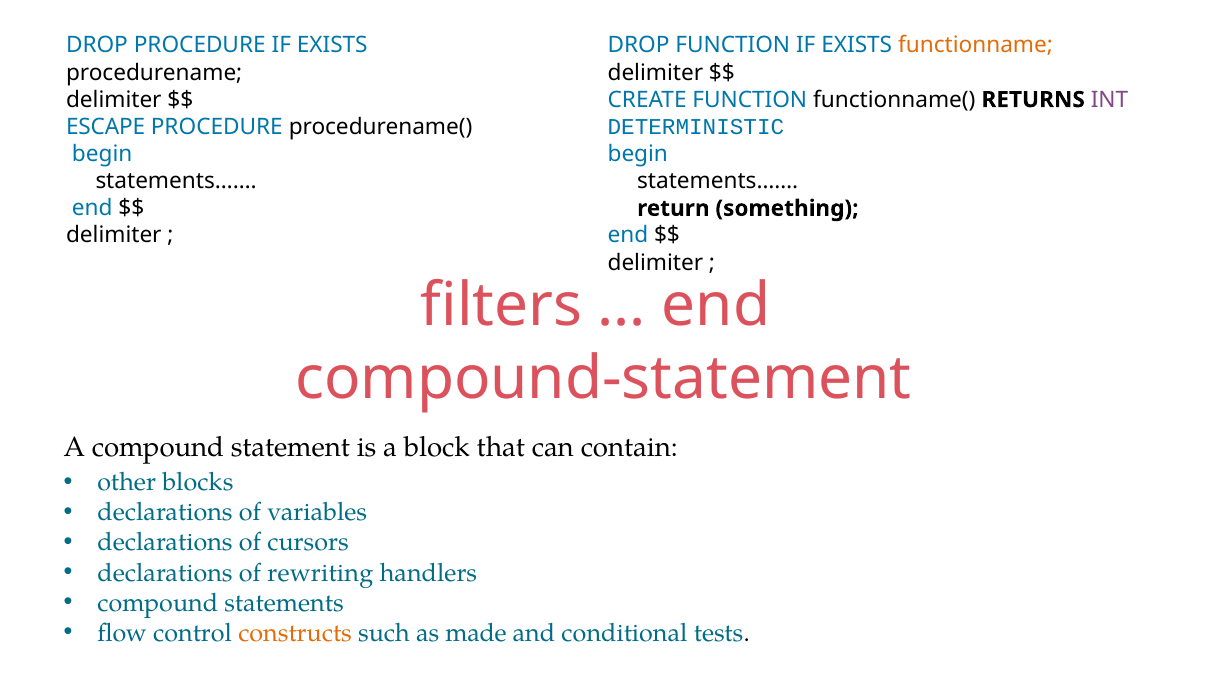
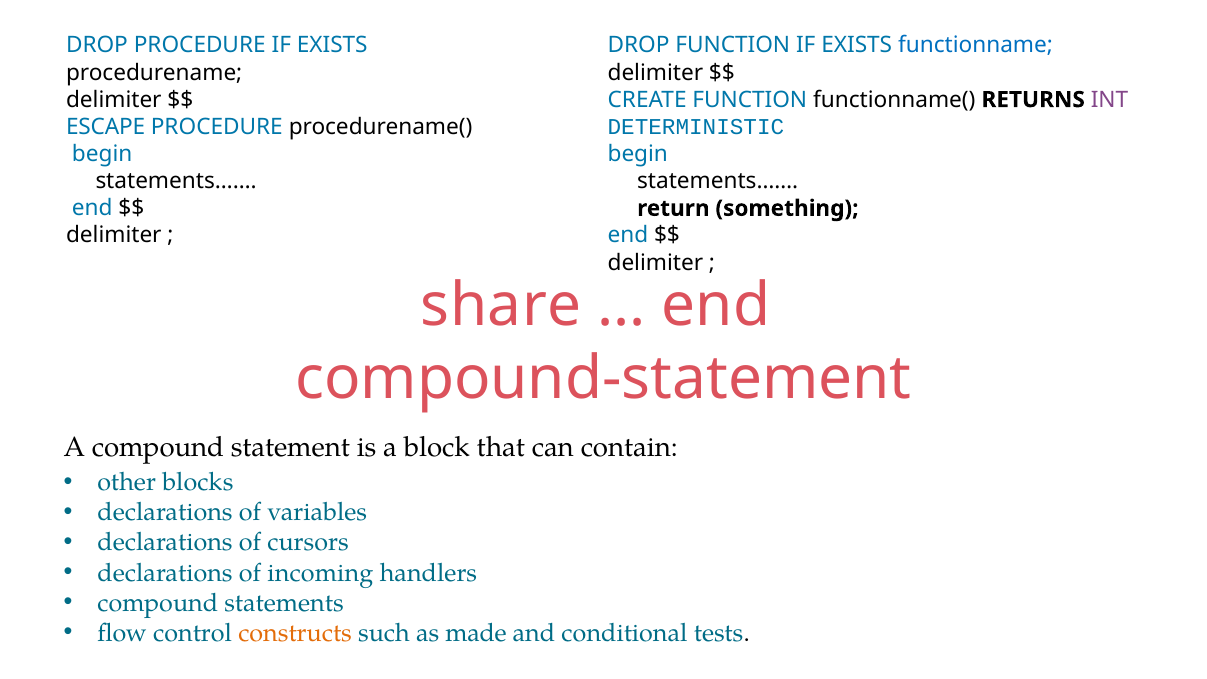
functionname colour: orange -> blue
filters: filters -> share
rewriting: rewriting -> incoming
